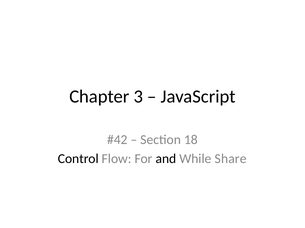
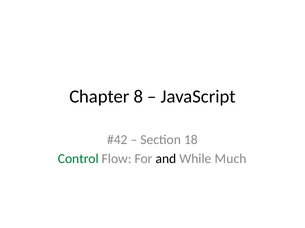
3: 3 -> 8
Control colour: black -> green
Share: Share -> Much
